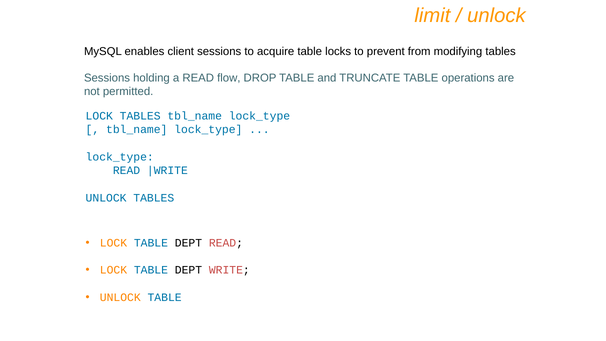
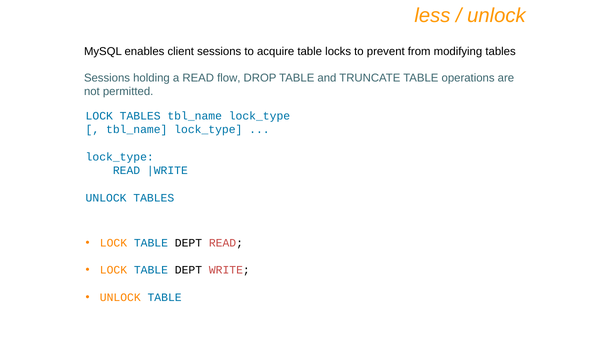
limit: limit -> less
